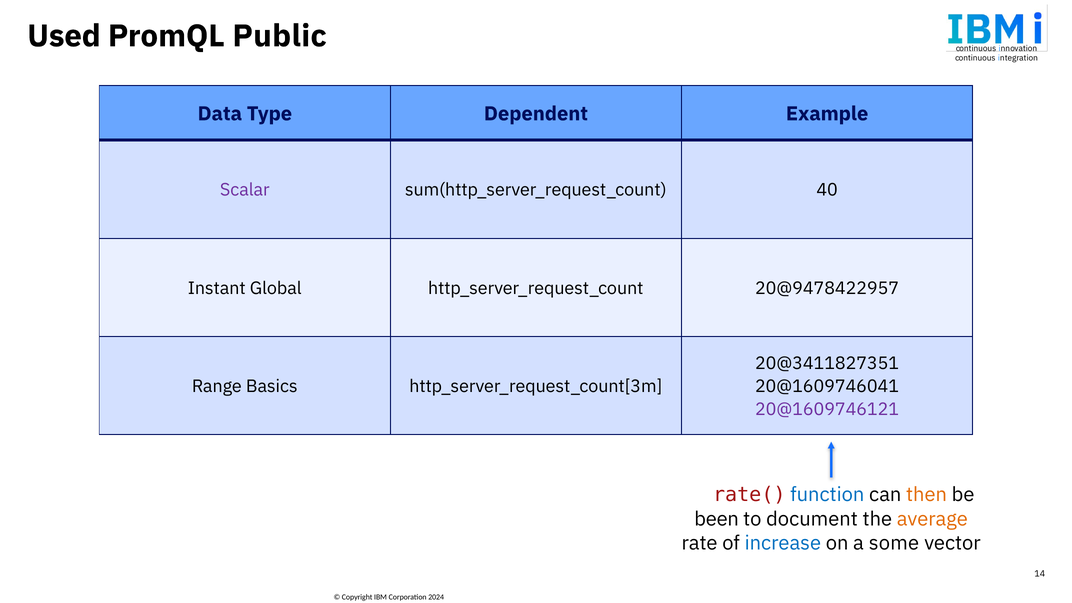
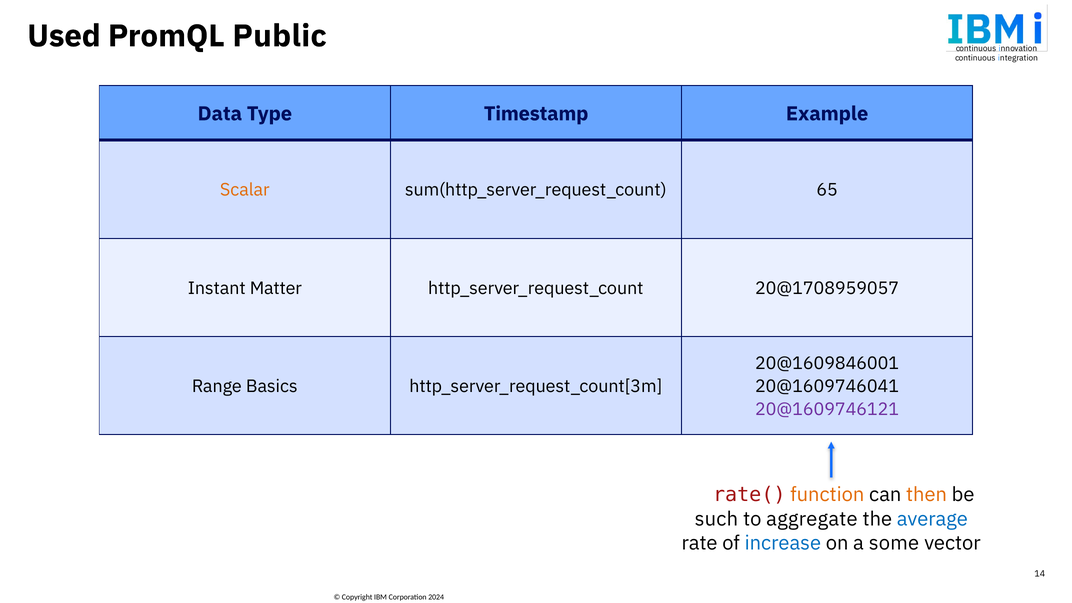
Dependent: Dependent -> Timestamp
Scalar colour: purple -> orange
40: 40 -> 65
Global: Global -> Matter
20@9478422957: 20@9478422957 -> 20@1708959057
20@3411827351: 20@3411827351 -> 20@1609846001
function colour: blue -> orange
been: been -> such
document: document -> aggregate
average colour: orange -> blue
